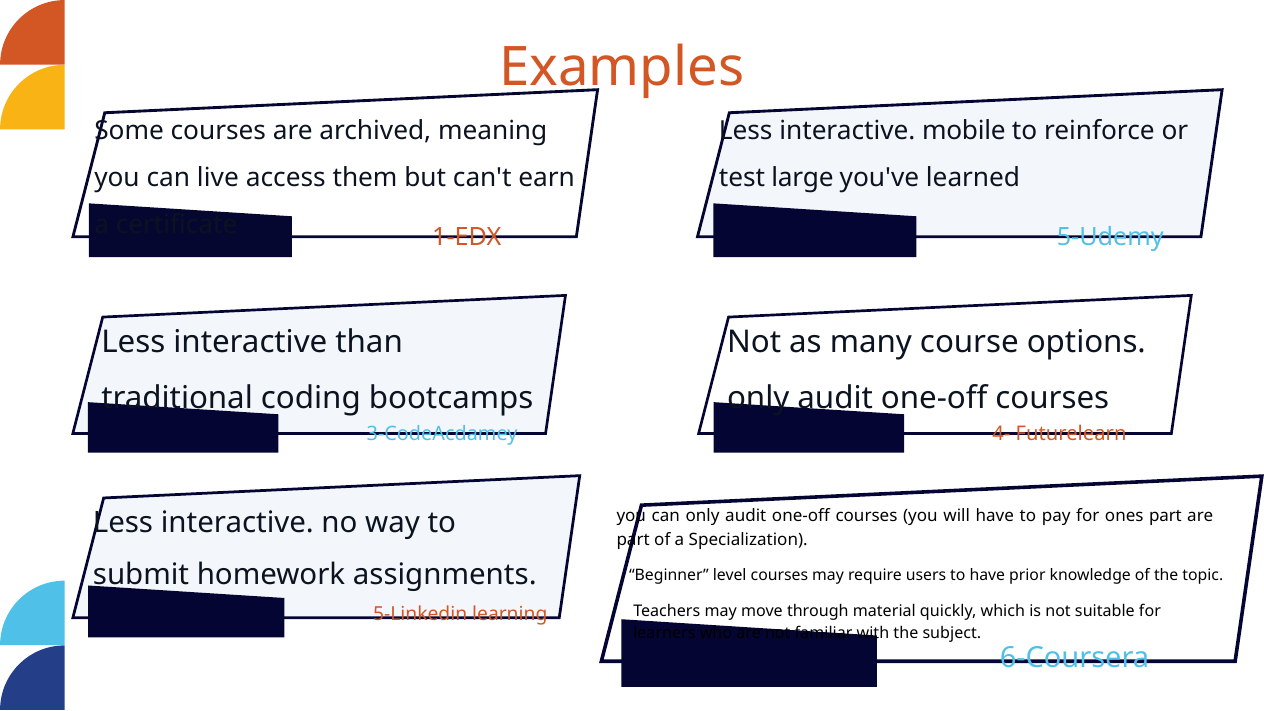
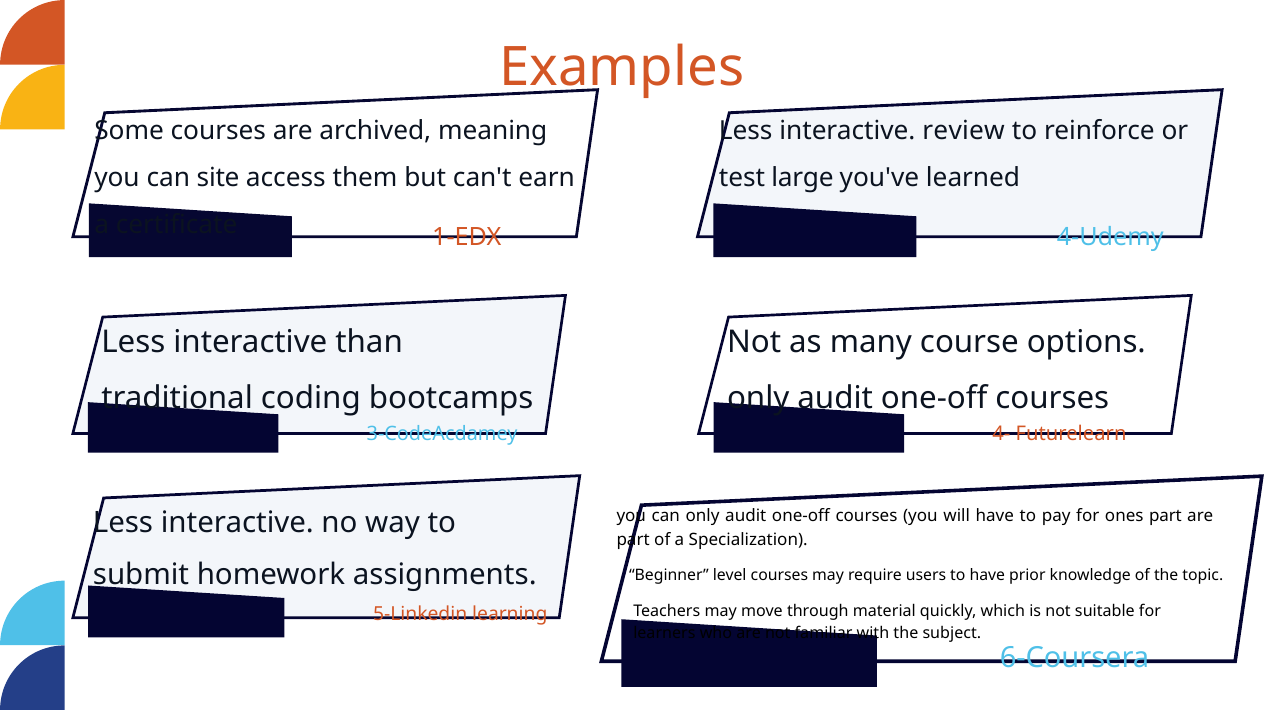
mobile: mobile -> review
live: live -> site
5-Udemy: 5-Udemy -> 4-Udemy
